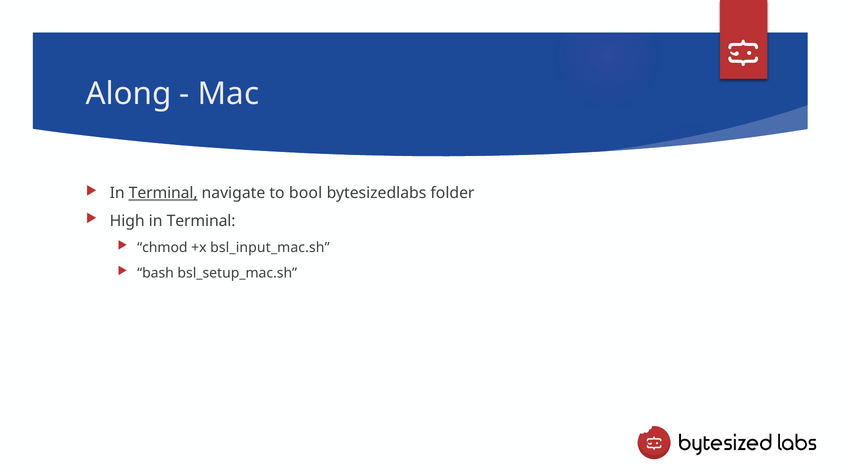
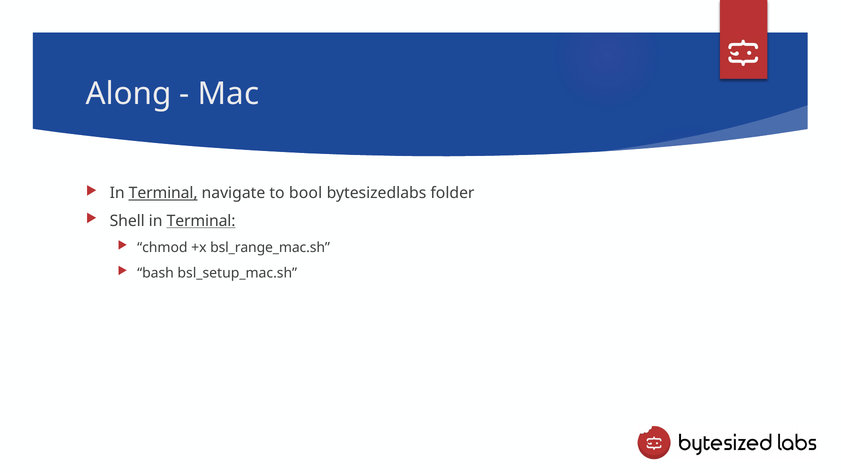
High: High -> Shell
Terminal at (201, 221) underline: none -> present
bsl_input_mac.sh: bsl_input_mac.sh -> bsl_range_mac.sh
